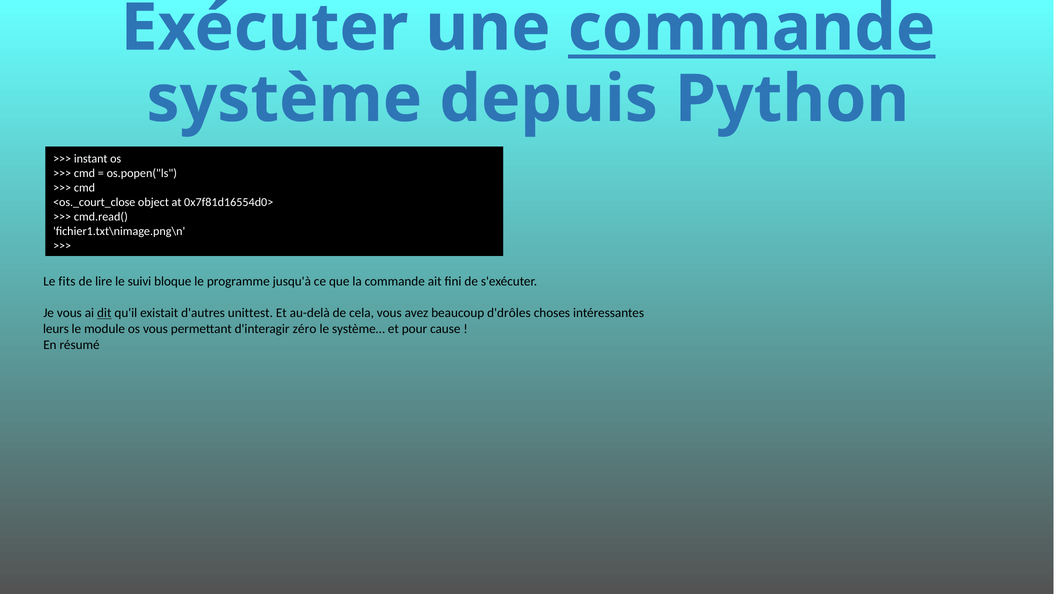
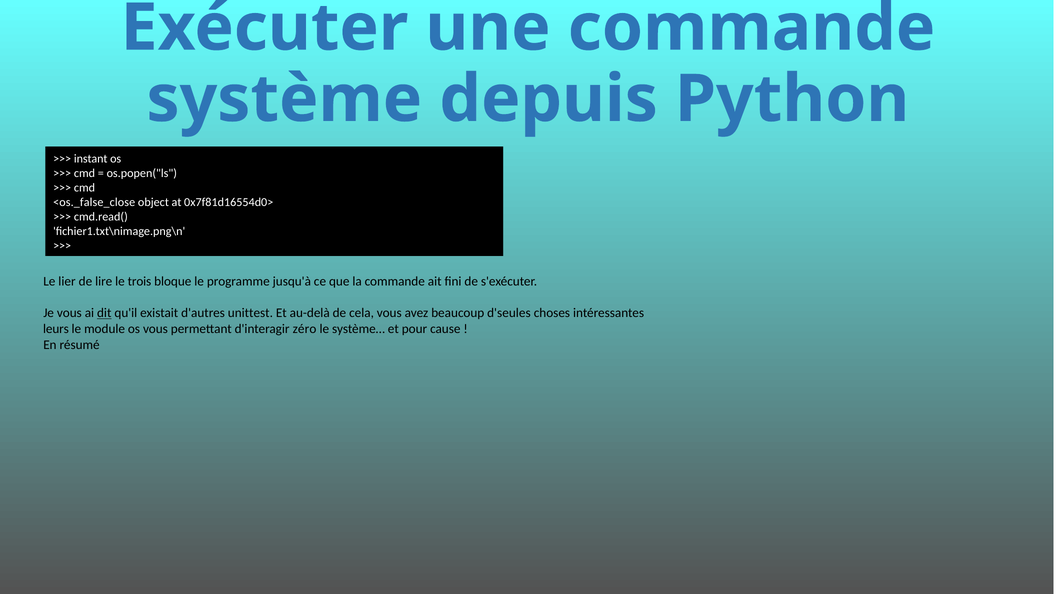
commande at (752, 28) underline: present -> none
<os._court_close: <os._court_close -> <os._false_close
fits: fits -> lier
suivi: suivi -> trois
d'drôles: d'drôles -> d'seules
